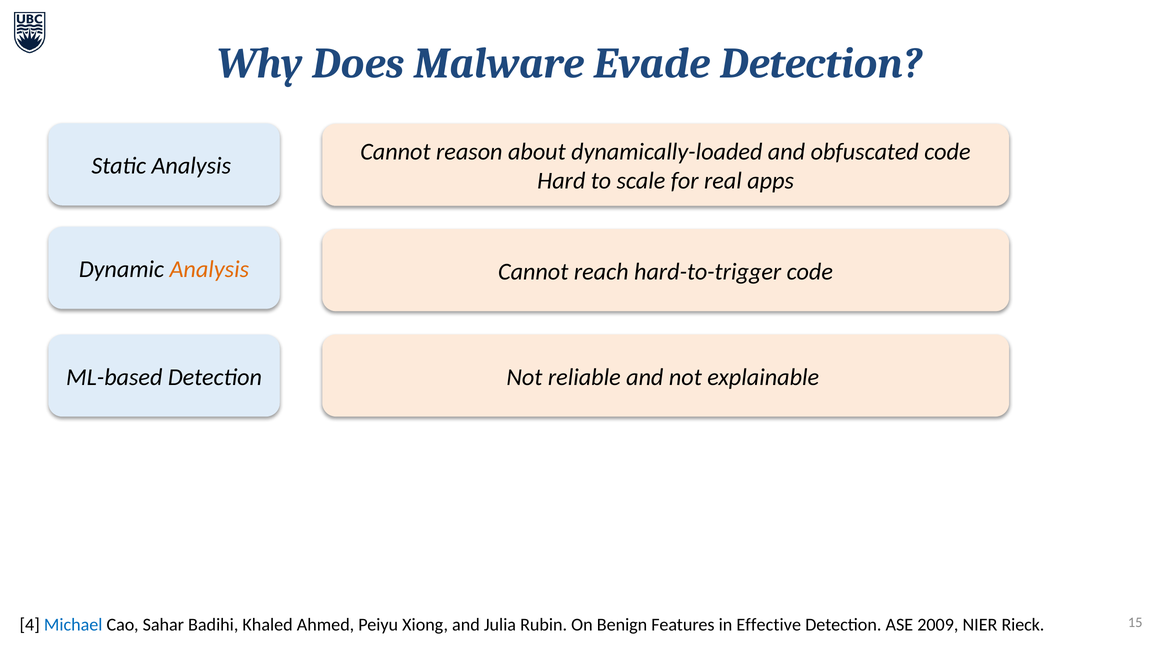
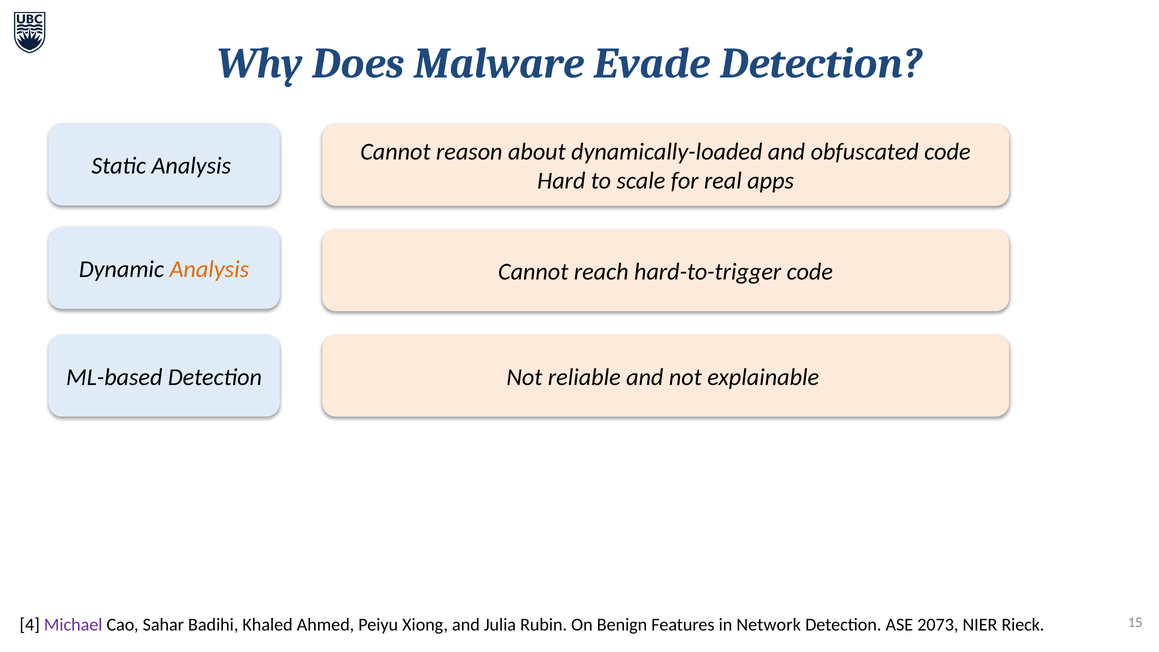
Michael colour: blue -> purple
Effective: Effective -> Network
2009: 2009 -> 2073
